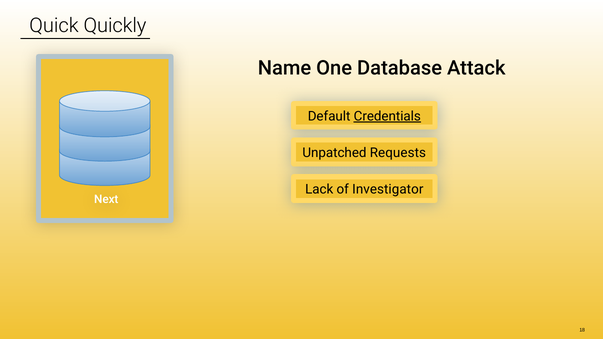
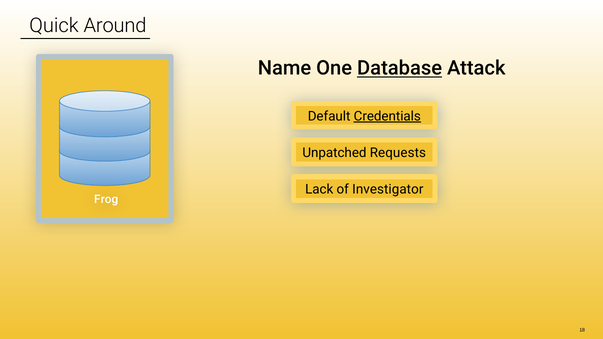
Quickly: Quickly -> Around
Database underline: none -> present
Next: Next -> Frog
